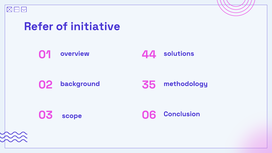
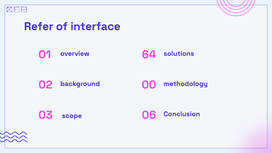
initiative: initiative -> interface
44: 44 -> 64
35: 35 -> 00
